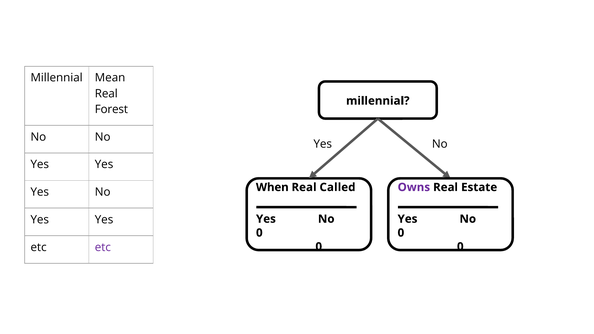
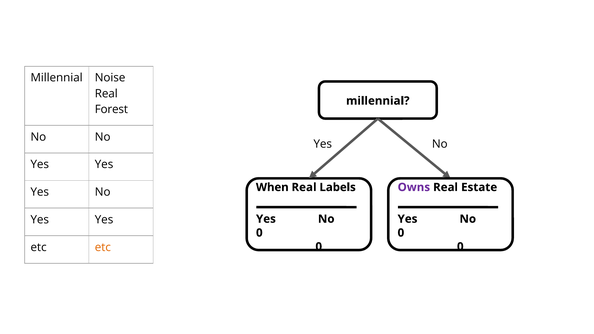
Mean: Mean -> Noise
Called: Called -> Labels
etc at (103, 247) colour: purple -> orange
